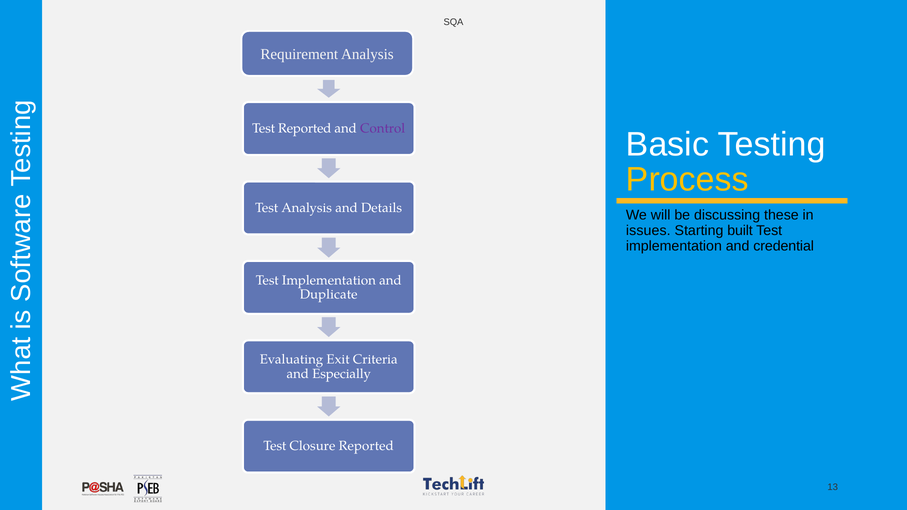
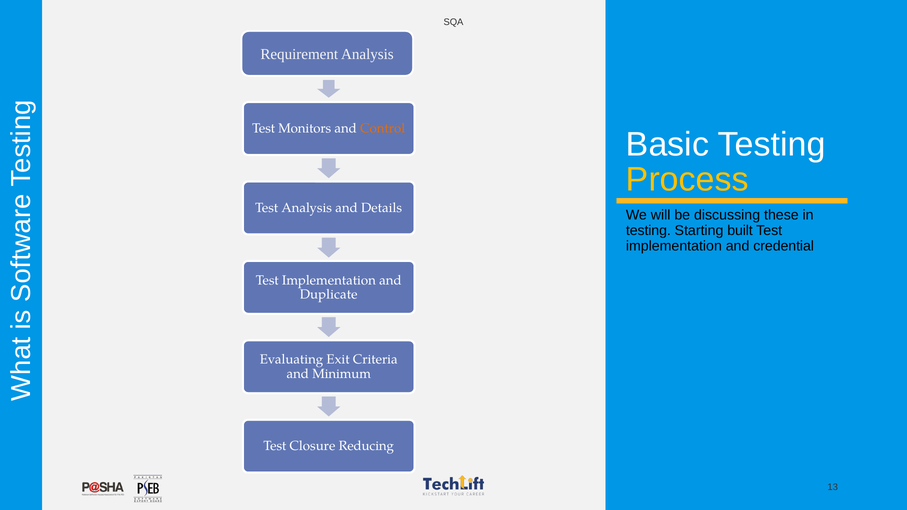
Test Reported: Reported -> Monitors
Control colour: purple -> orange
issues at (648, 231): issues -> testing
Especially: Especially -> Minimum
Closure Reported: Reported -> Reducing
